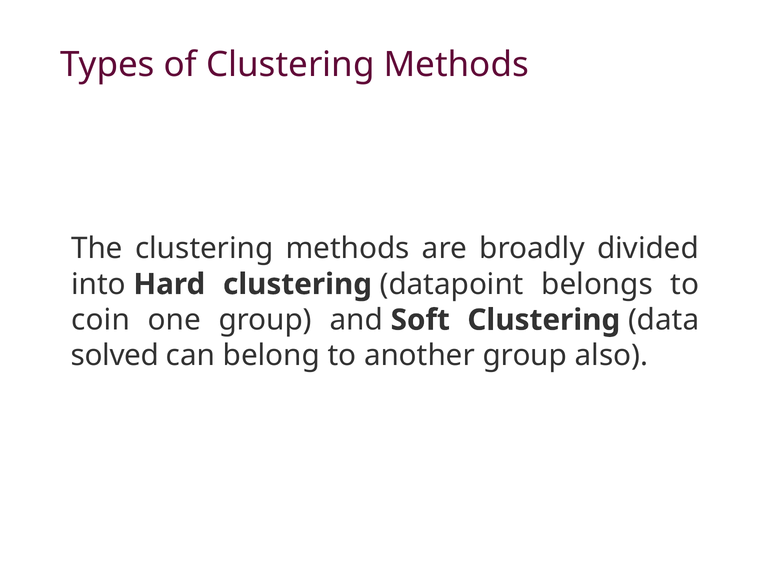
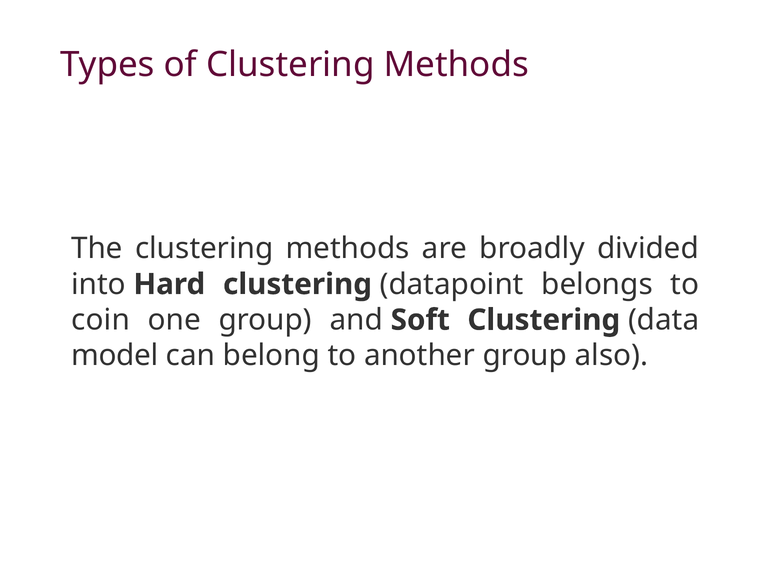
solved: solved -> model
